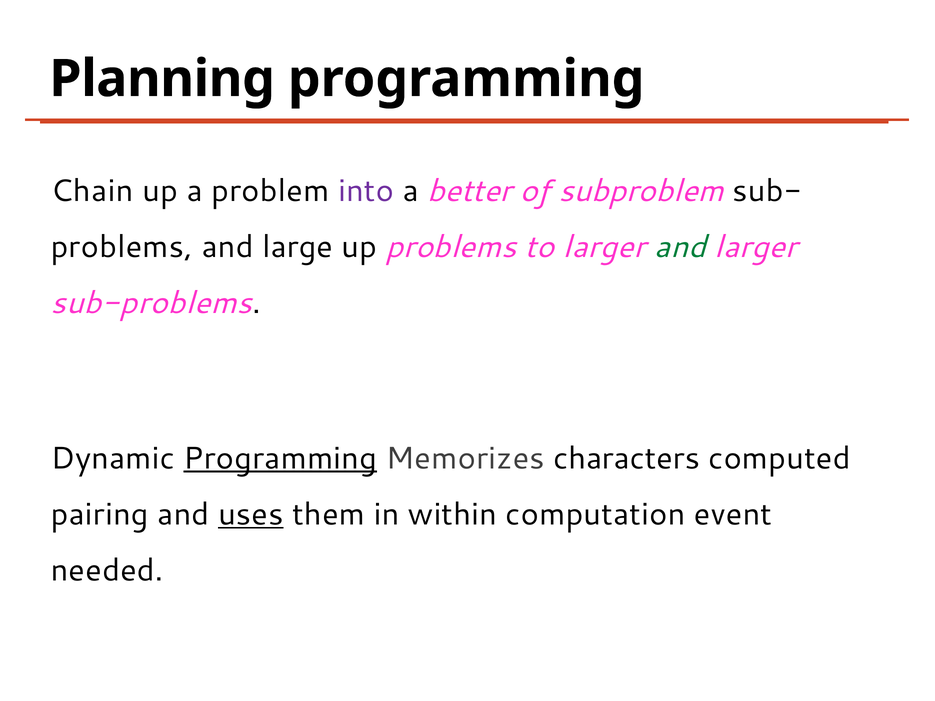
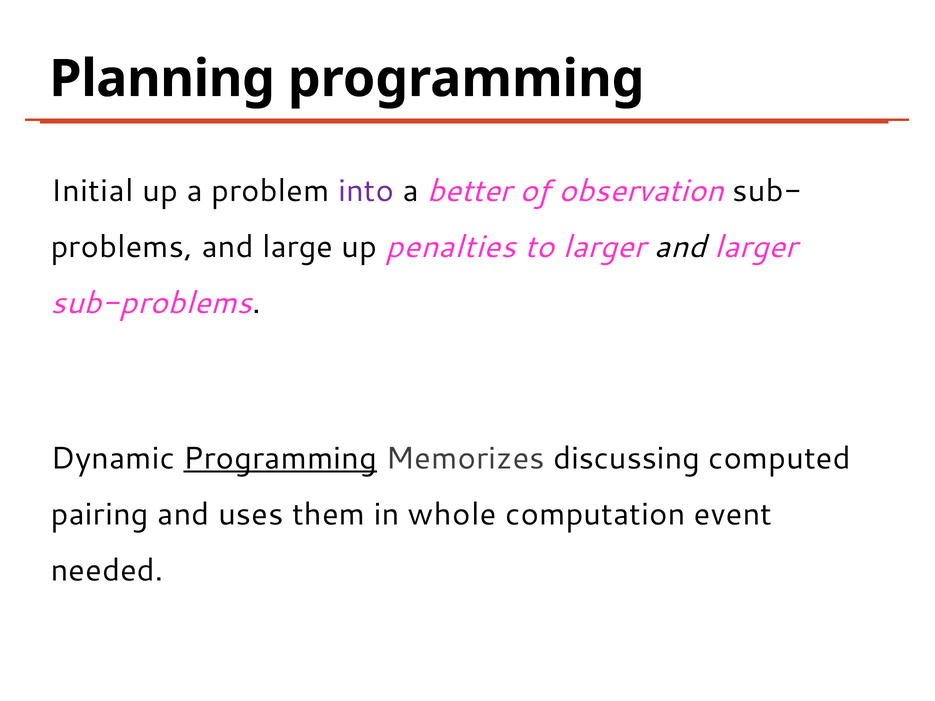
Chain: Chain -> Initial
subproblem: subproblem -> observation
up problems: problems -> penalties
and at (680, 247) colour: green -> black
characters: characters -> discussing
uses underline: present -> none
within: within -> whole
